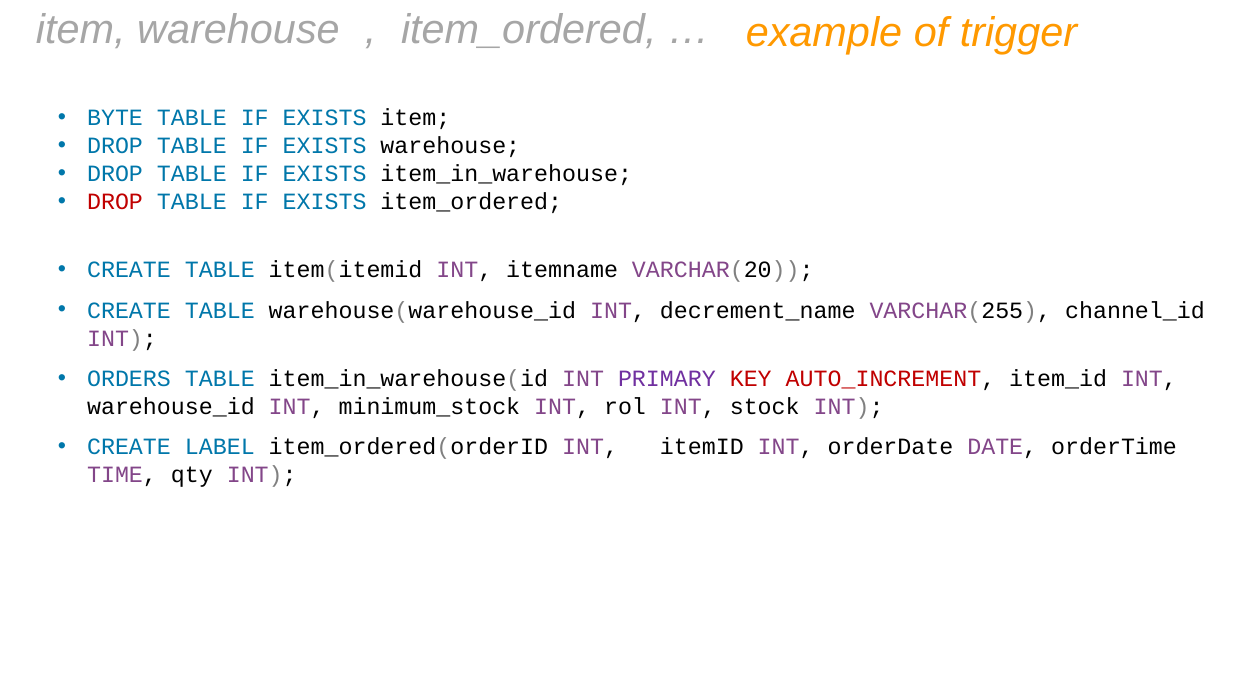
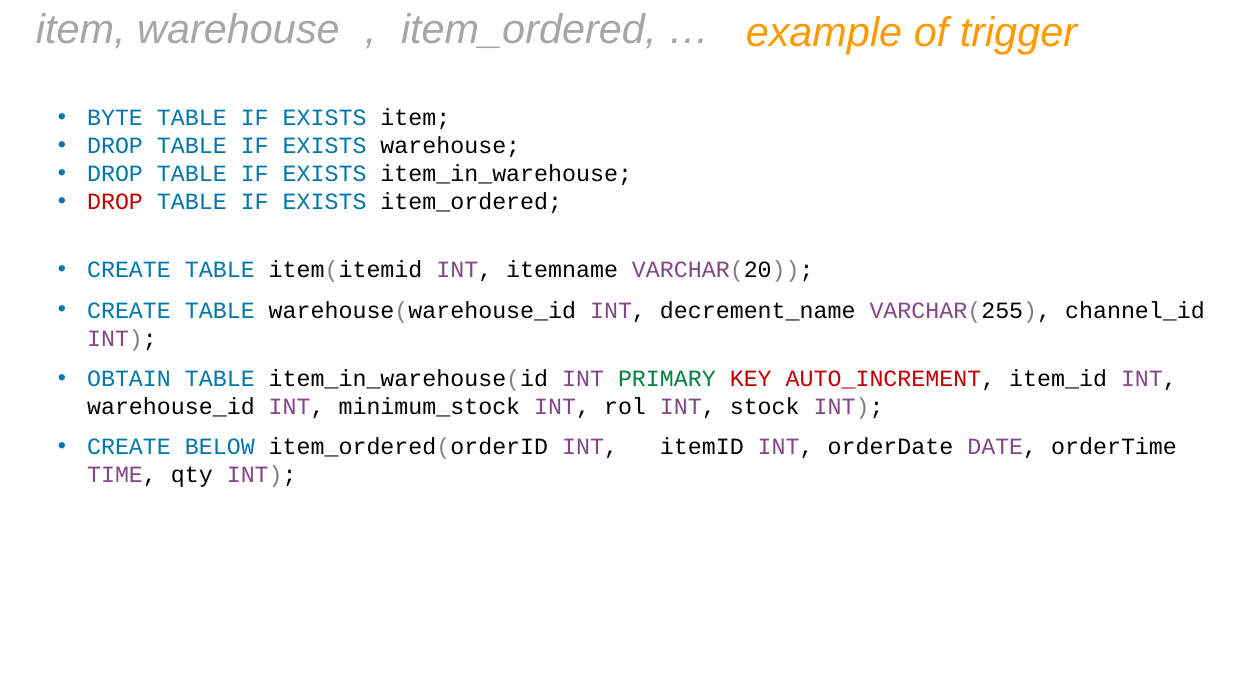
ORDERS: ORDERS -> OBTAIN
PRIMARY colour: purple -> green
LABEL: LABEL -> BELOW
